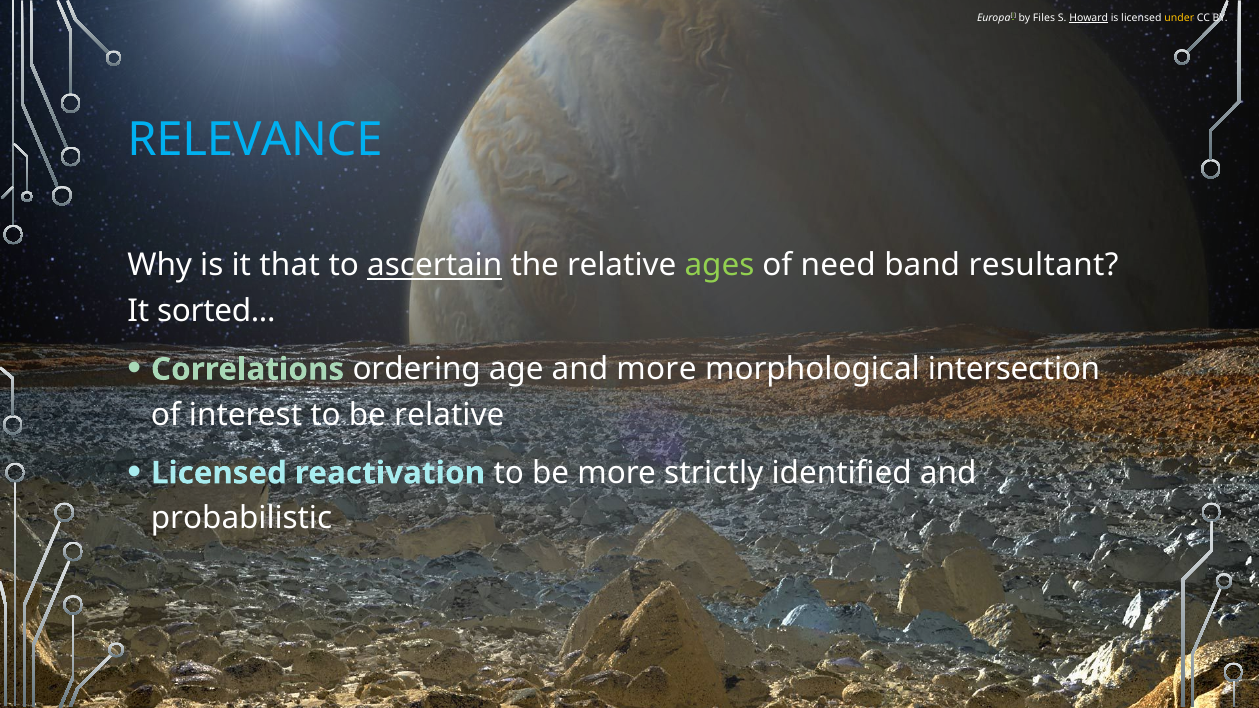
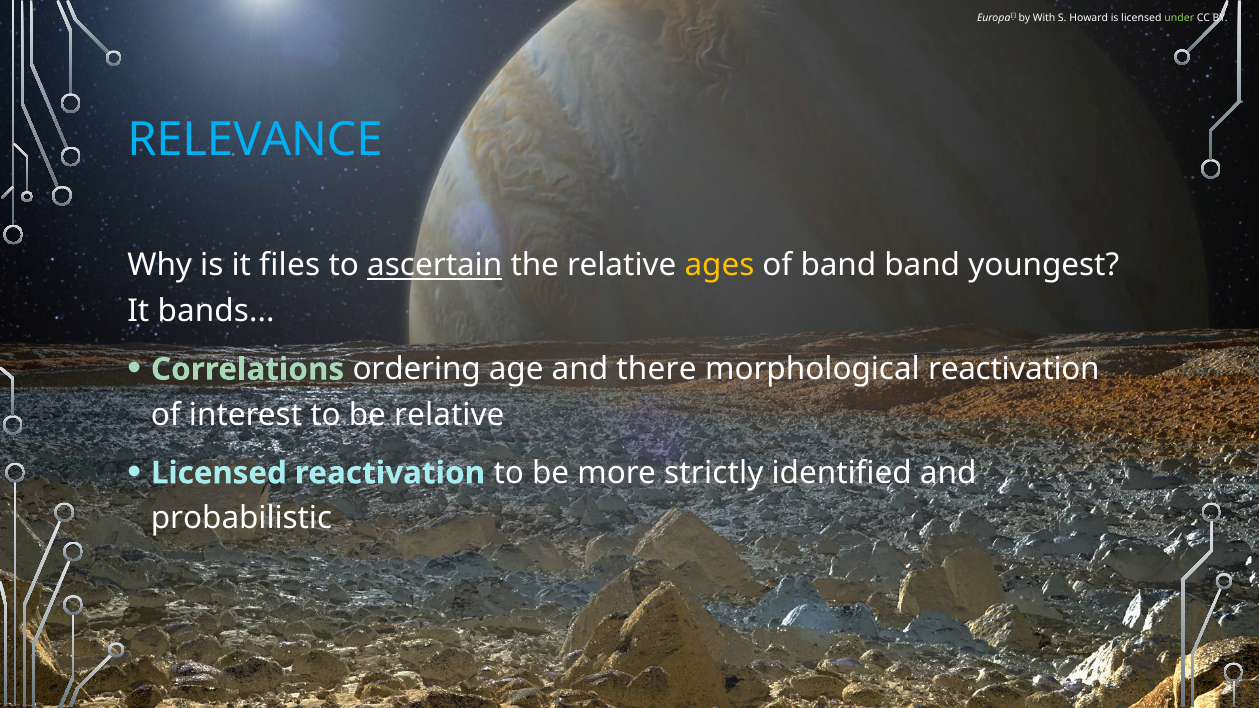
Files: Files -> With
Howard underline: present -> none
under colour: yellow -> light green
that: that -> files
ages colour: light green -> yellow
of need: need -> band
resultant: resultant -> youngest
sorted: sorted -> bands
and more: more -> there
morphological intersection: intersection -> reactivation
